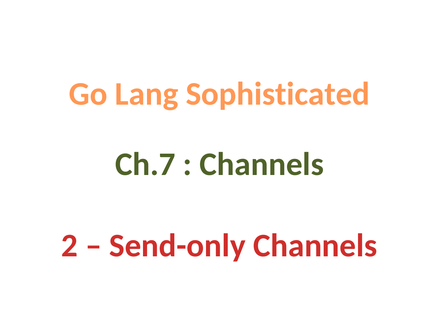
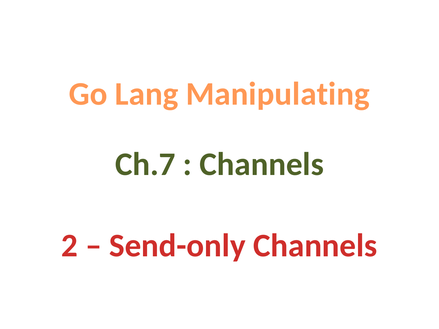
Sophisticated: Sophisticated -> Manipulating
